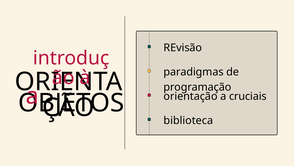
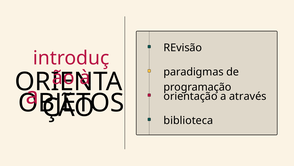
cruciais: cruciais -> através
